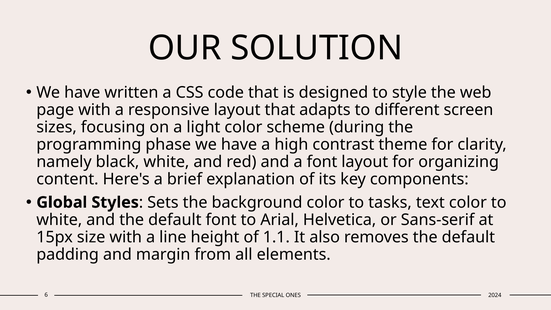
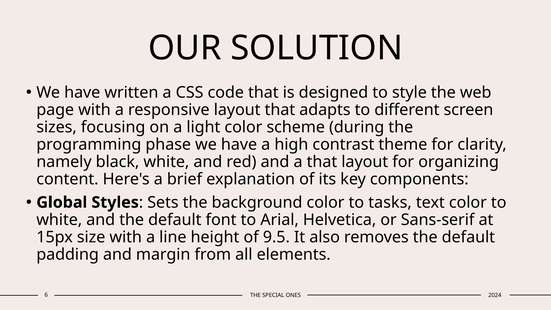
a font: font -> that
1.1: 1.1 -> 9.5
